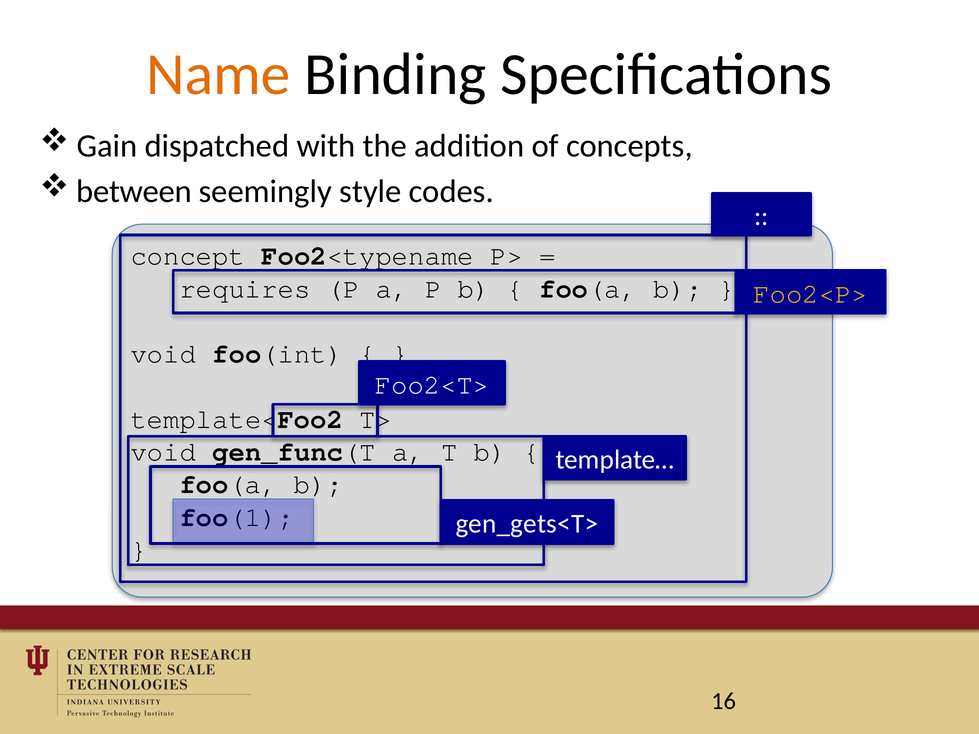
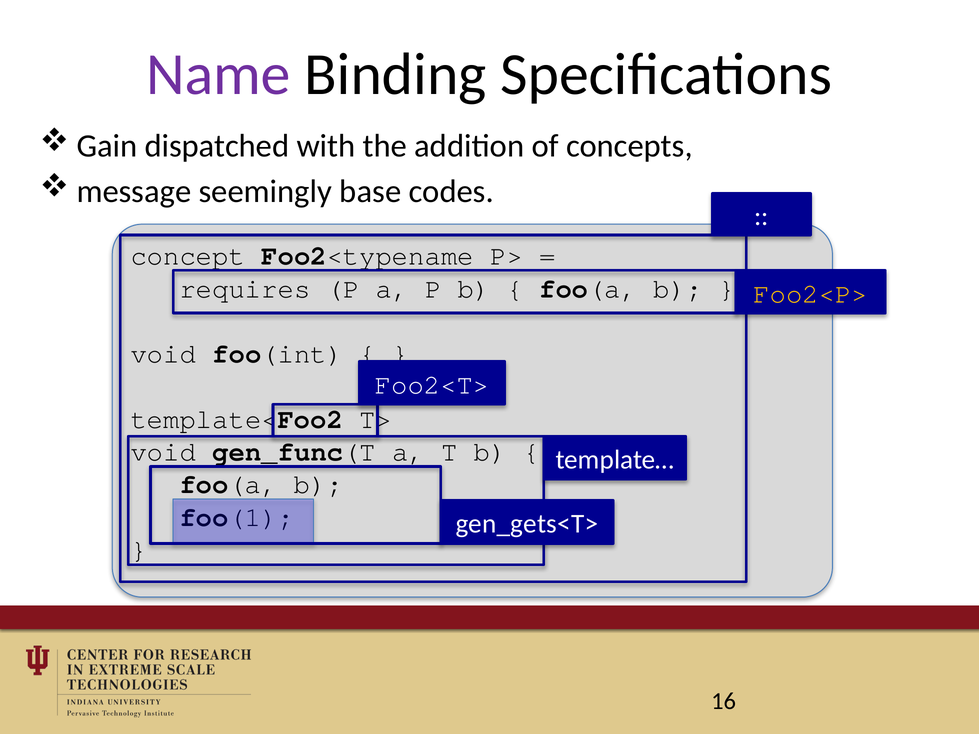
Name colour: orange -> purple
between: between -> message
style: style -> base
